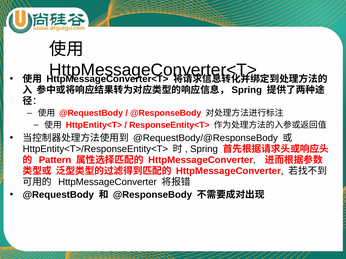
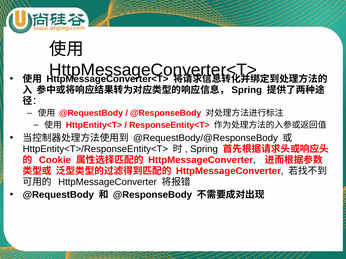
Pattern: Pattern -> Cookie
